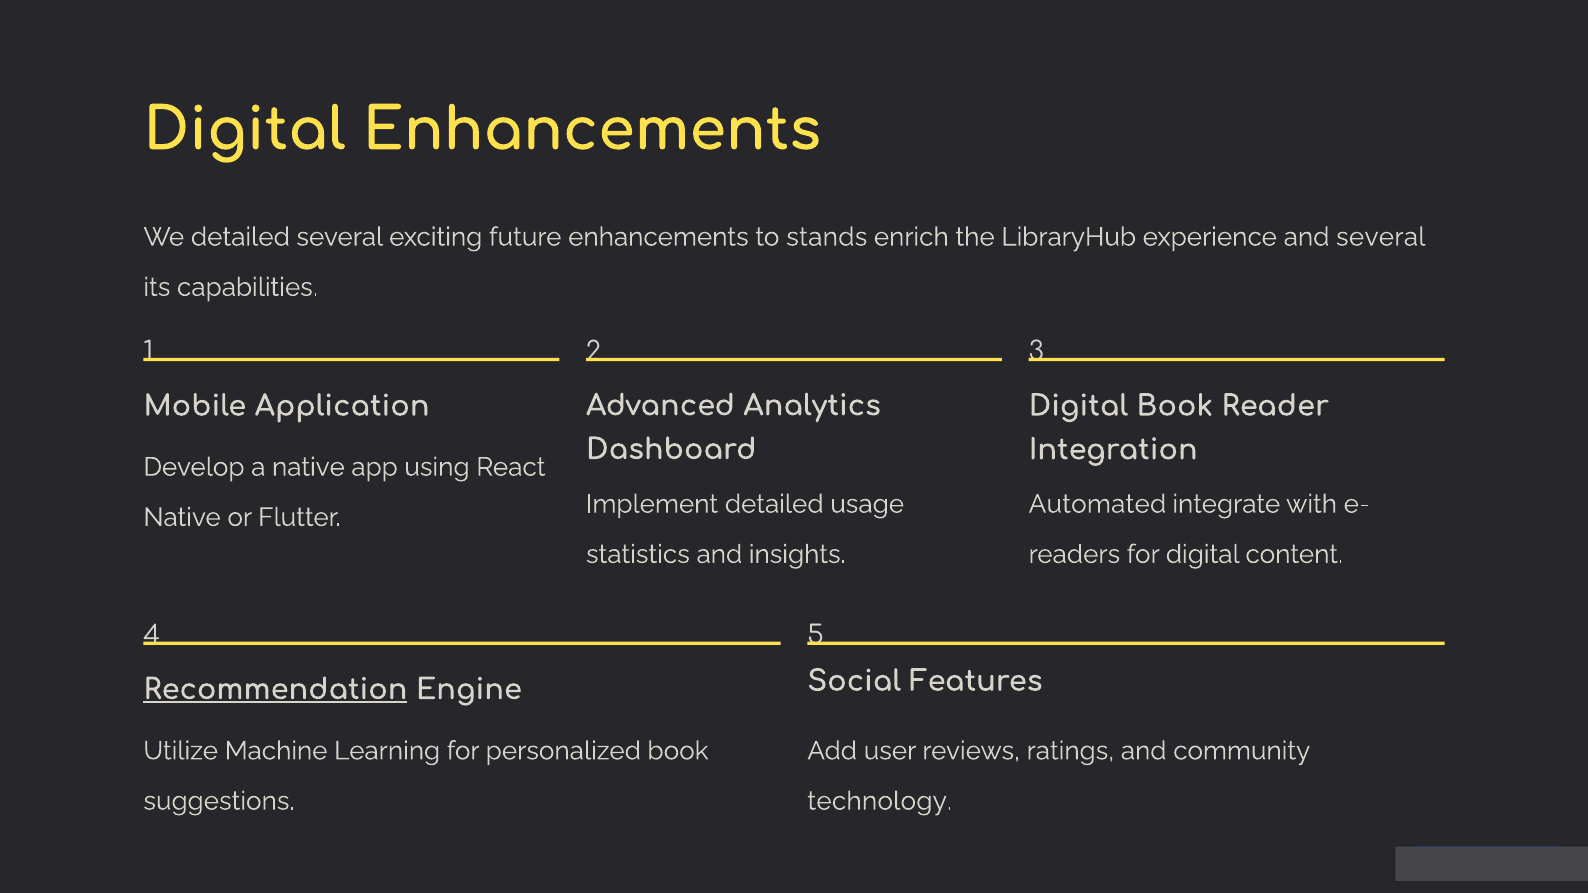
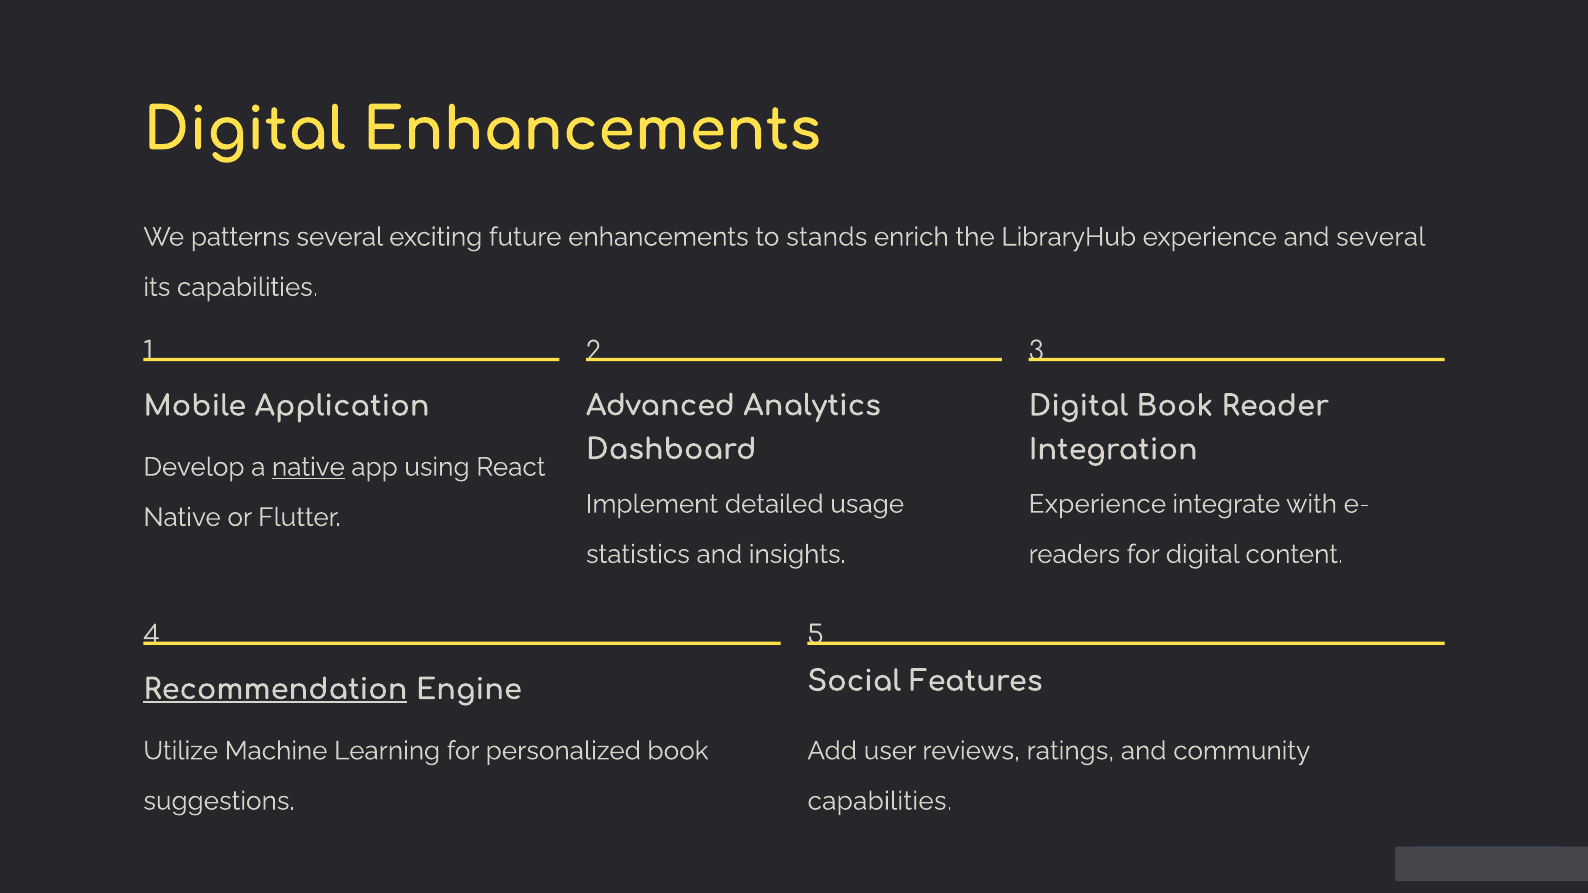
We detailed: detailed -> patterns
native at (308, 467) underline: none -> present
Automated at (1097, 504): Automated -> Experience
technology at (880, 801): technology -> capabilities
